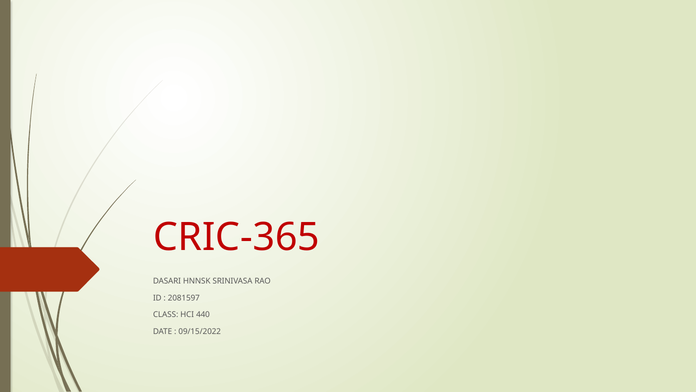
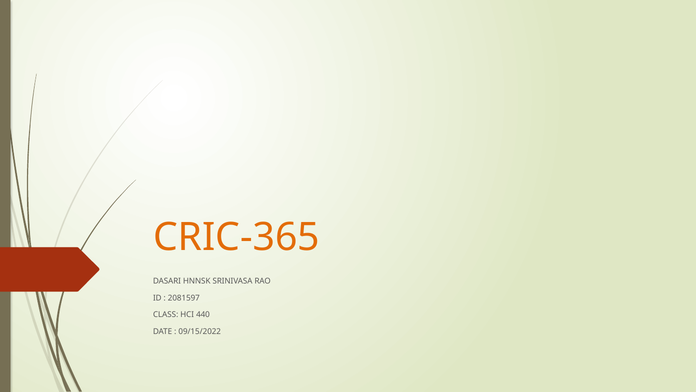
CRIC-365 colour: red -> orange
